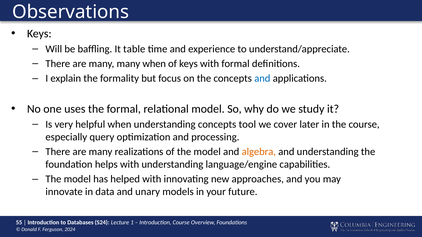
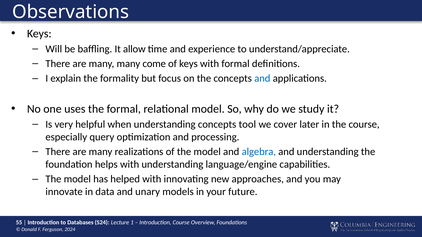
table: table -> allow
many when: when -> come
algebra colour: orange -> blue
